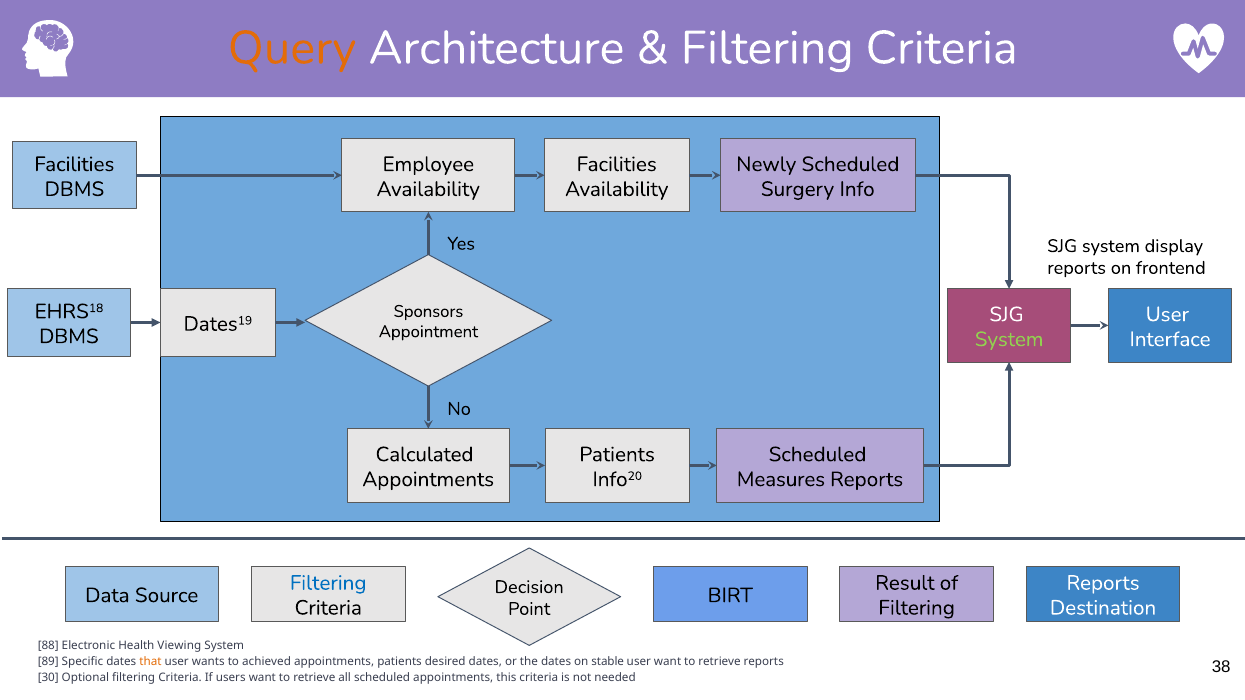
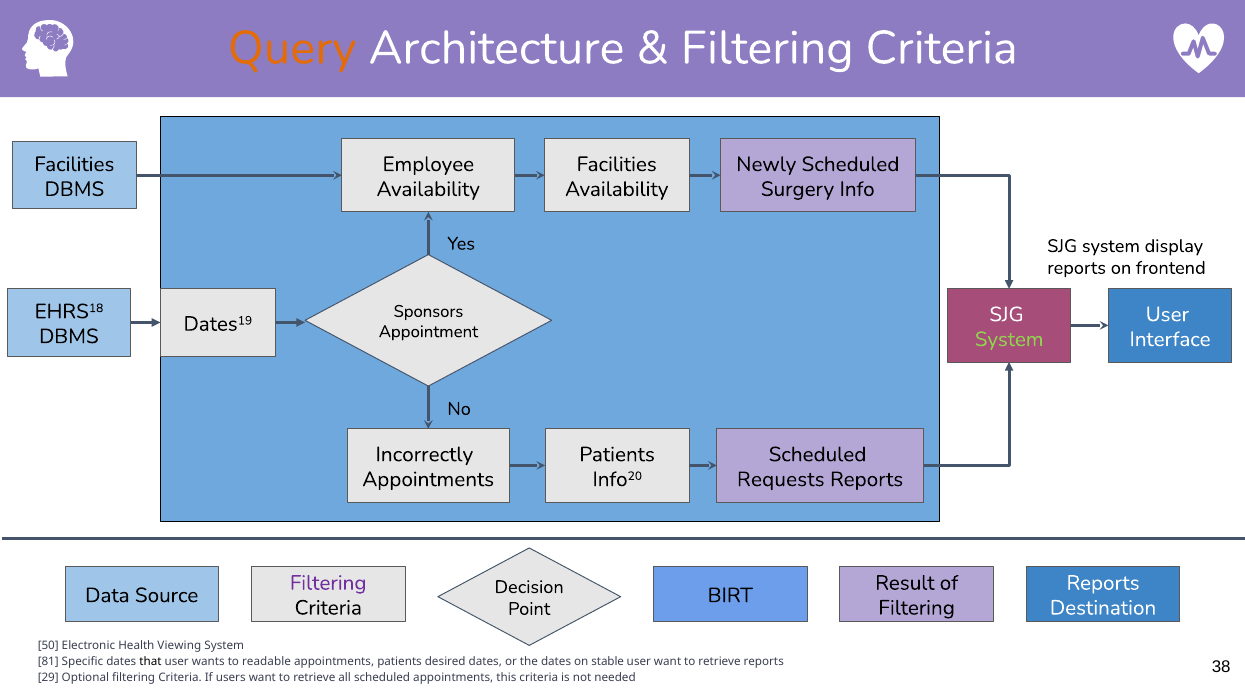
Calculated: Calculated -> Incorrectly
Measures: Measures -> Requests
Filtering at (328, 583) colour: blue -> purple
88: 88 -> 50
89: 89 -> 81
that colour: orange -> black
achieved: achieved -> readable
30: 30 -> 29
